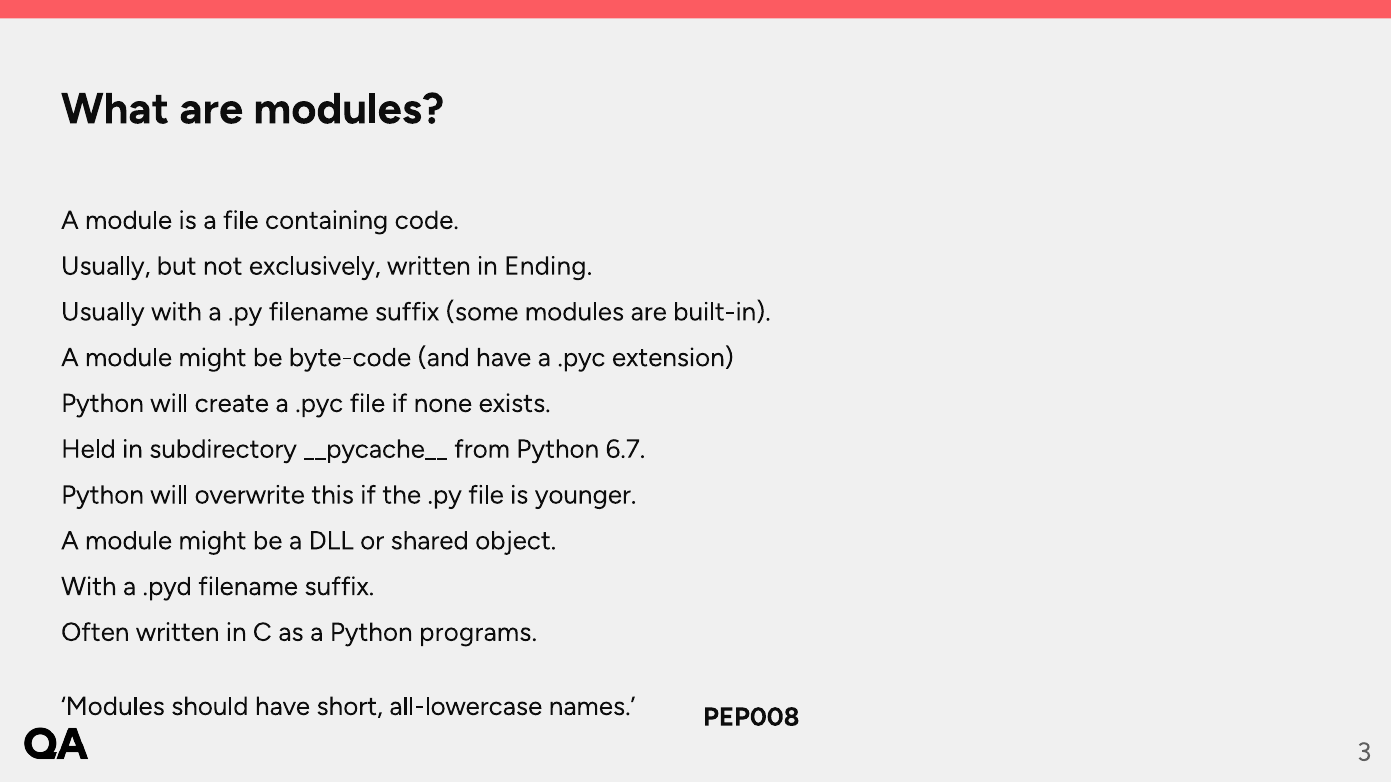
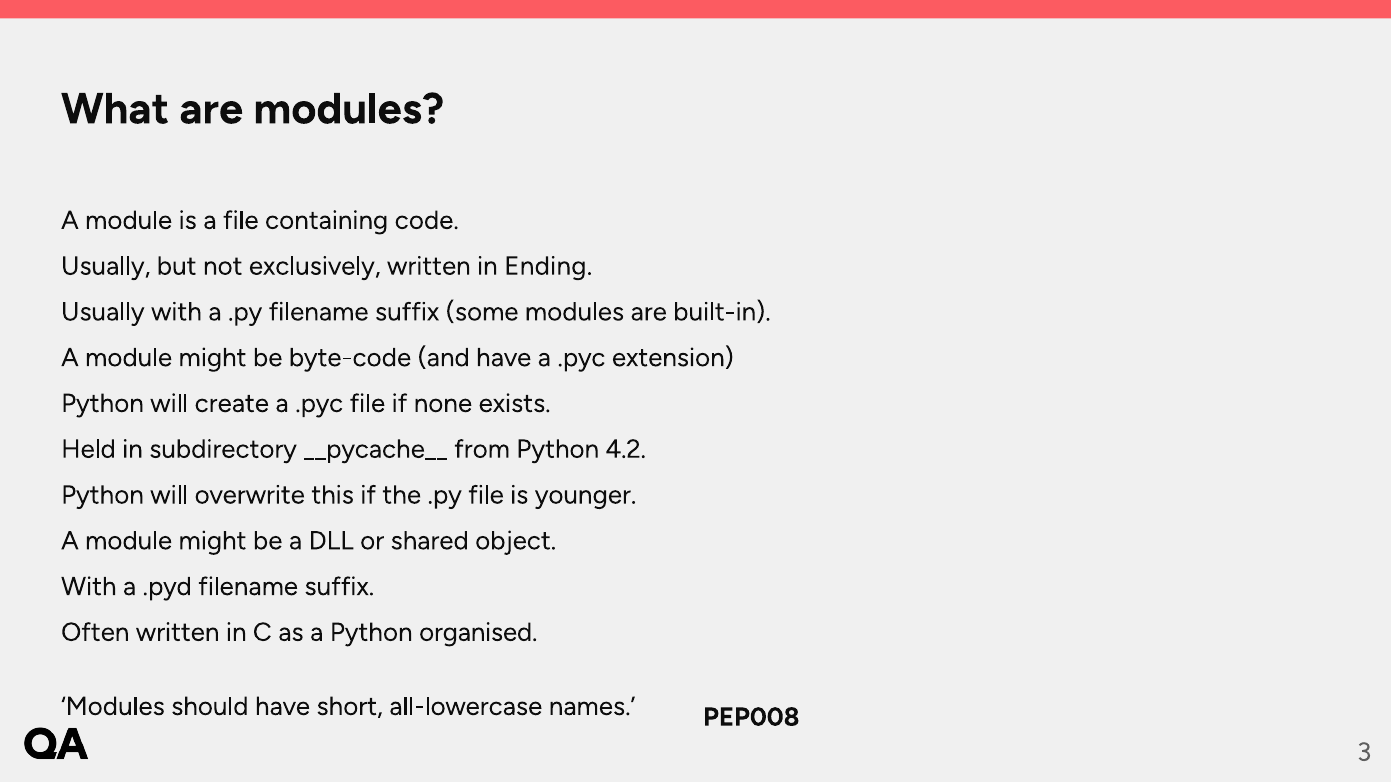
6.7: 6.7 -> 4.2
programs: programs -> organised
